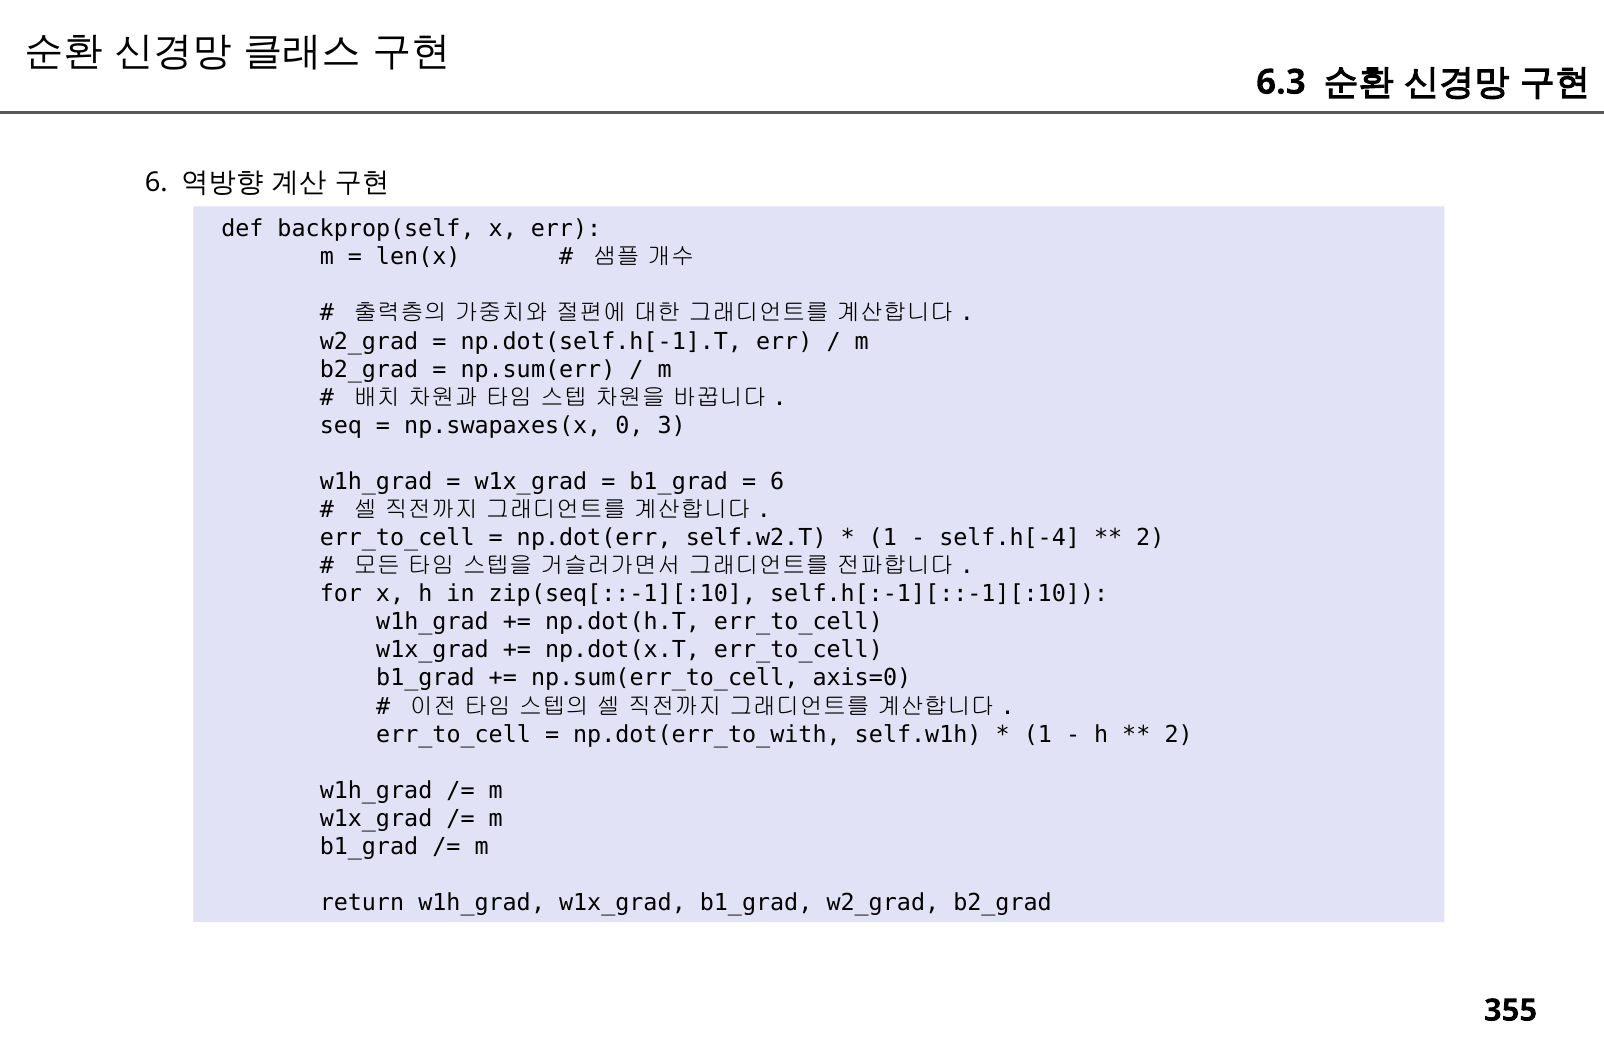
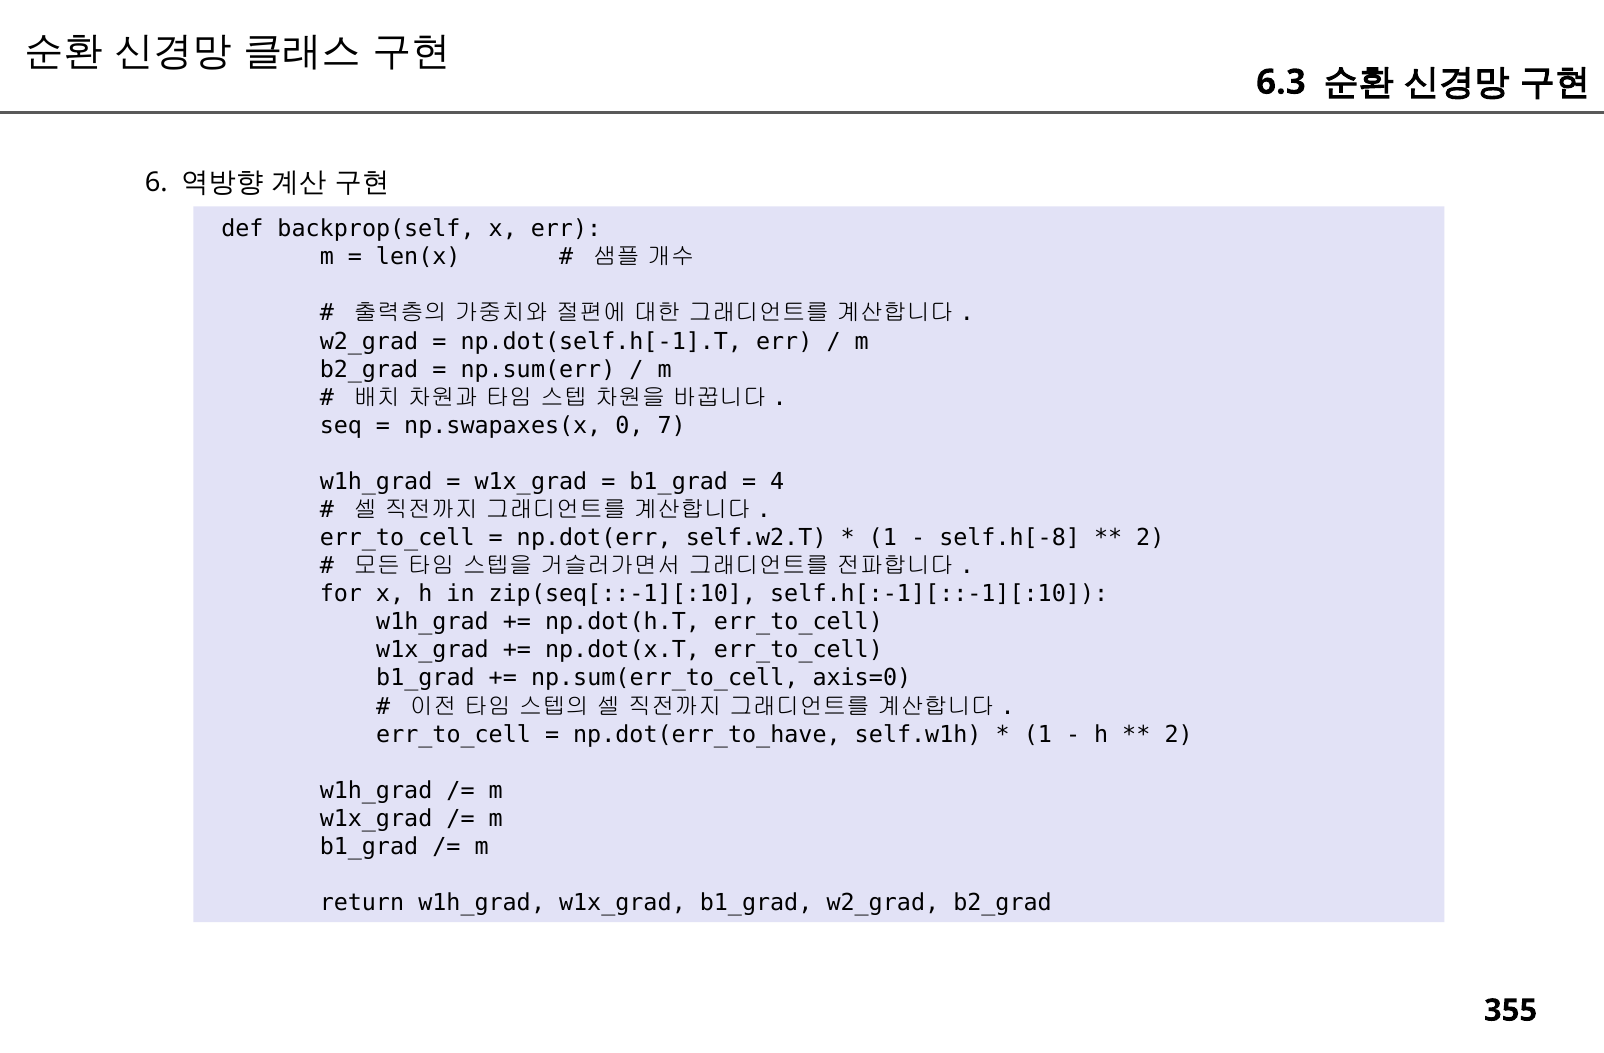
3: 3 -> 7
6 at (777, 482): 6 -> 4
self.h[-4: self.h[-4 -> self.h[-8
np.dot(err_to_with: np.dot(err_to_with -> np.dot(err_to_have
